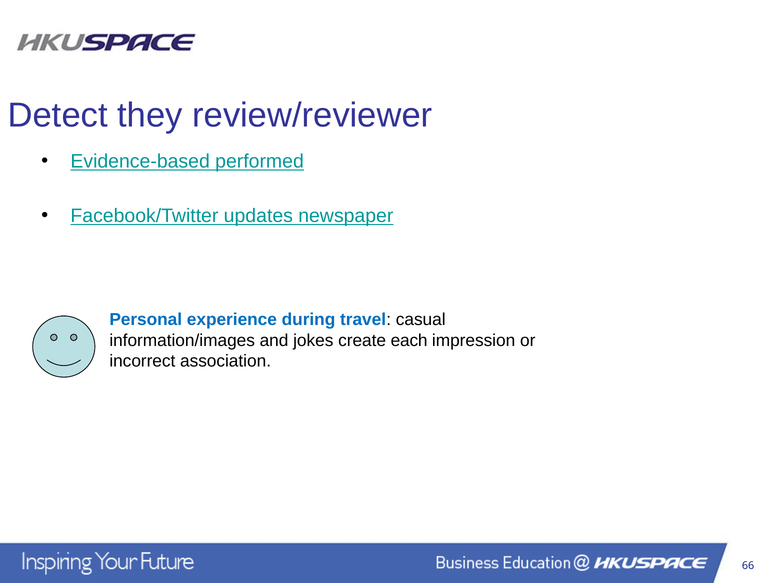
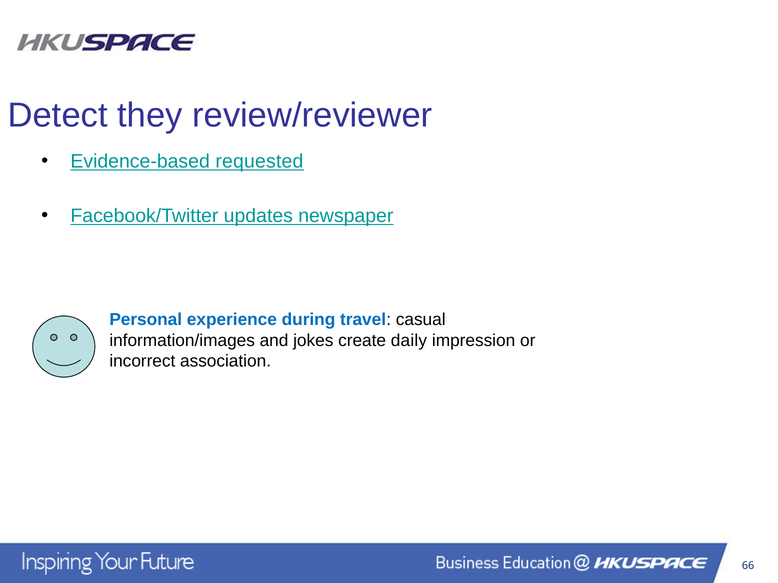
performed: performed -> requested
each: each -> daily
